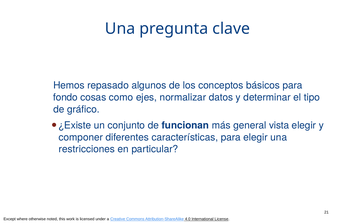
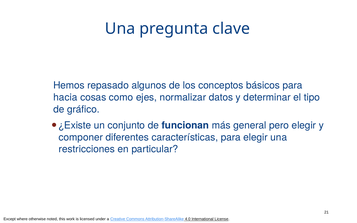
fondo: fondo -> hacia
vista: vista -> pero
